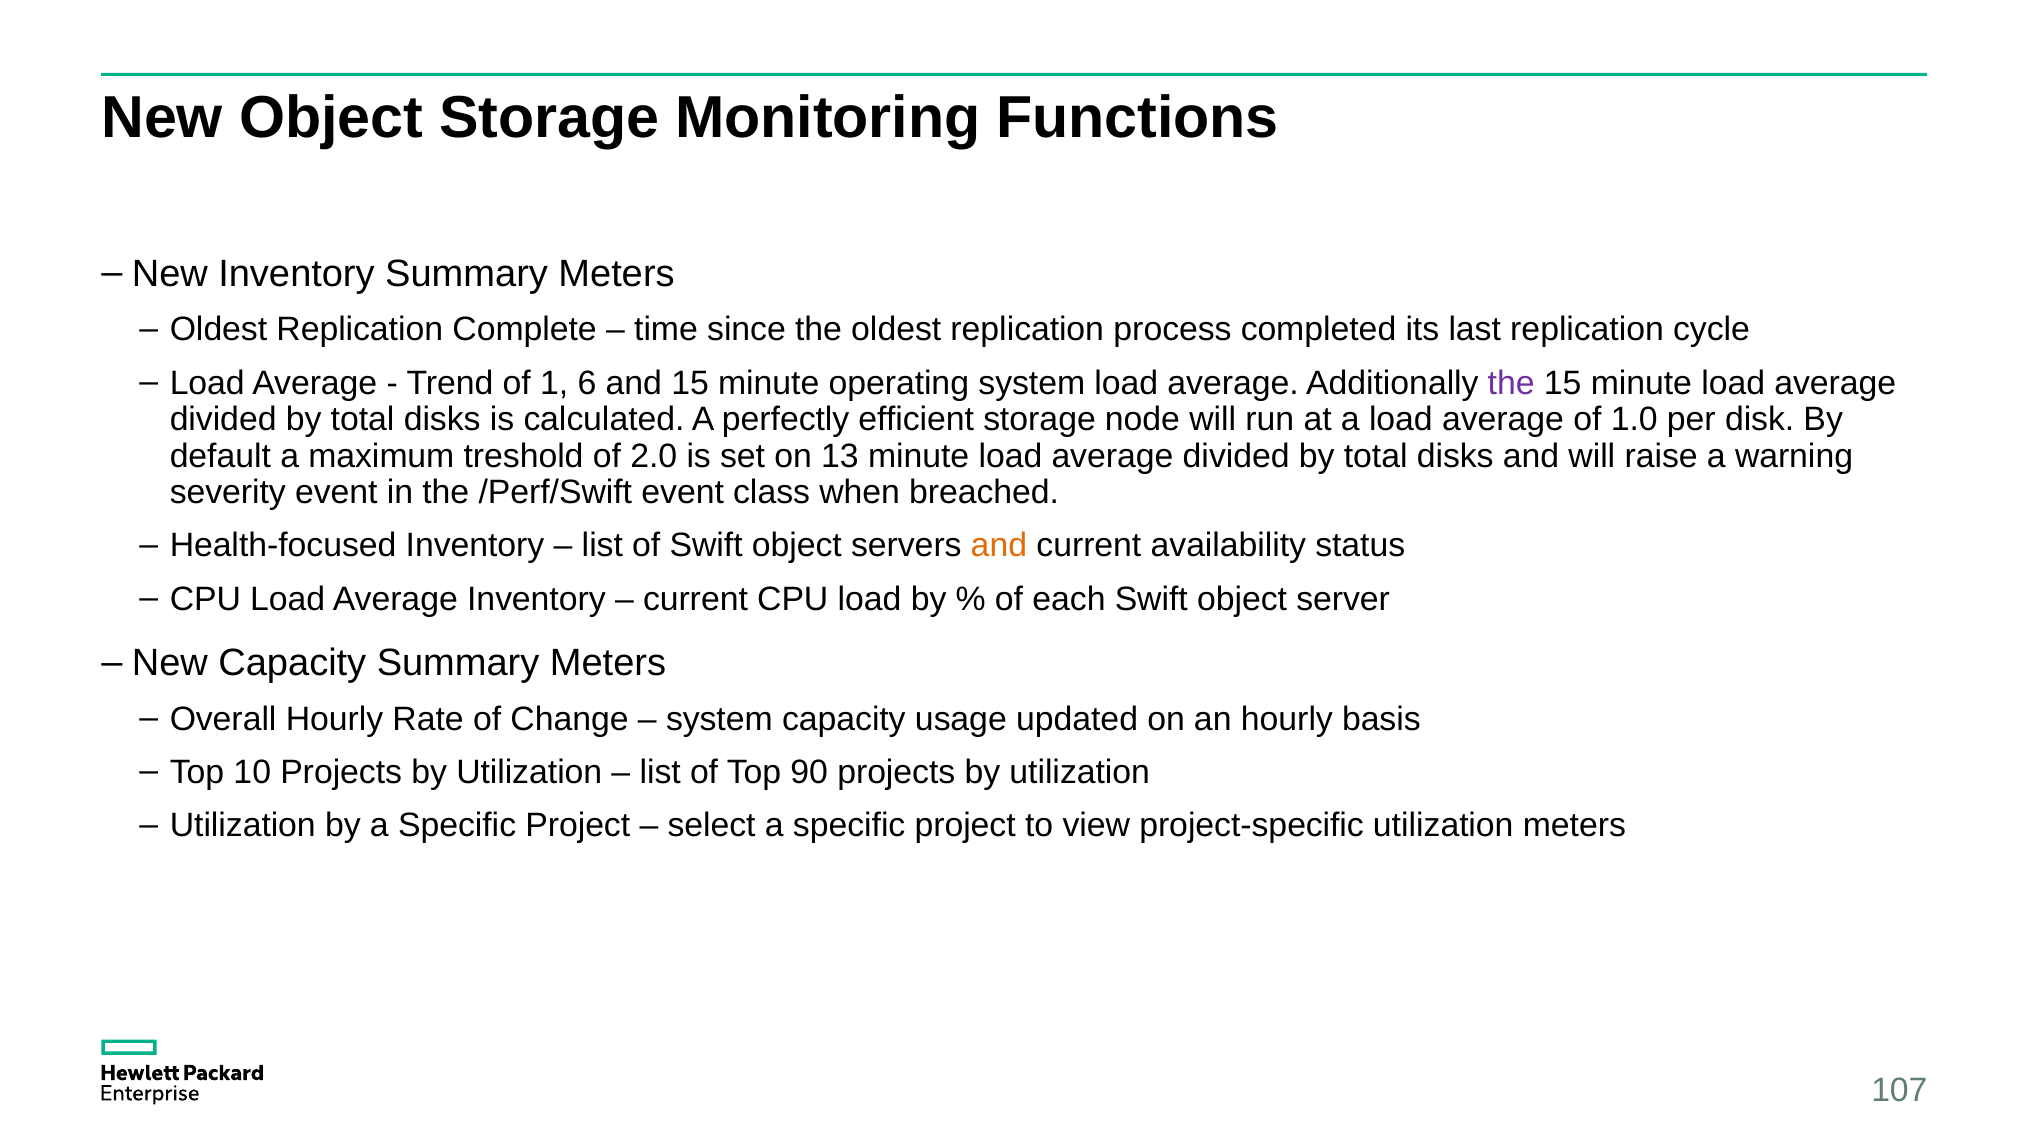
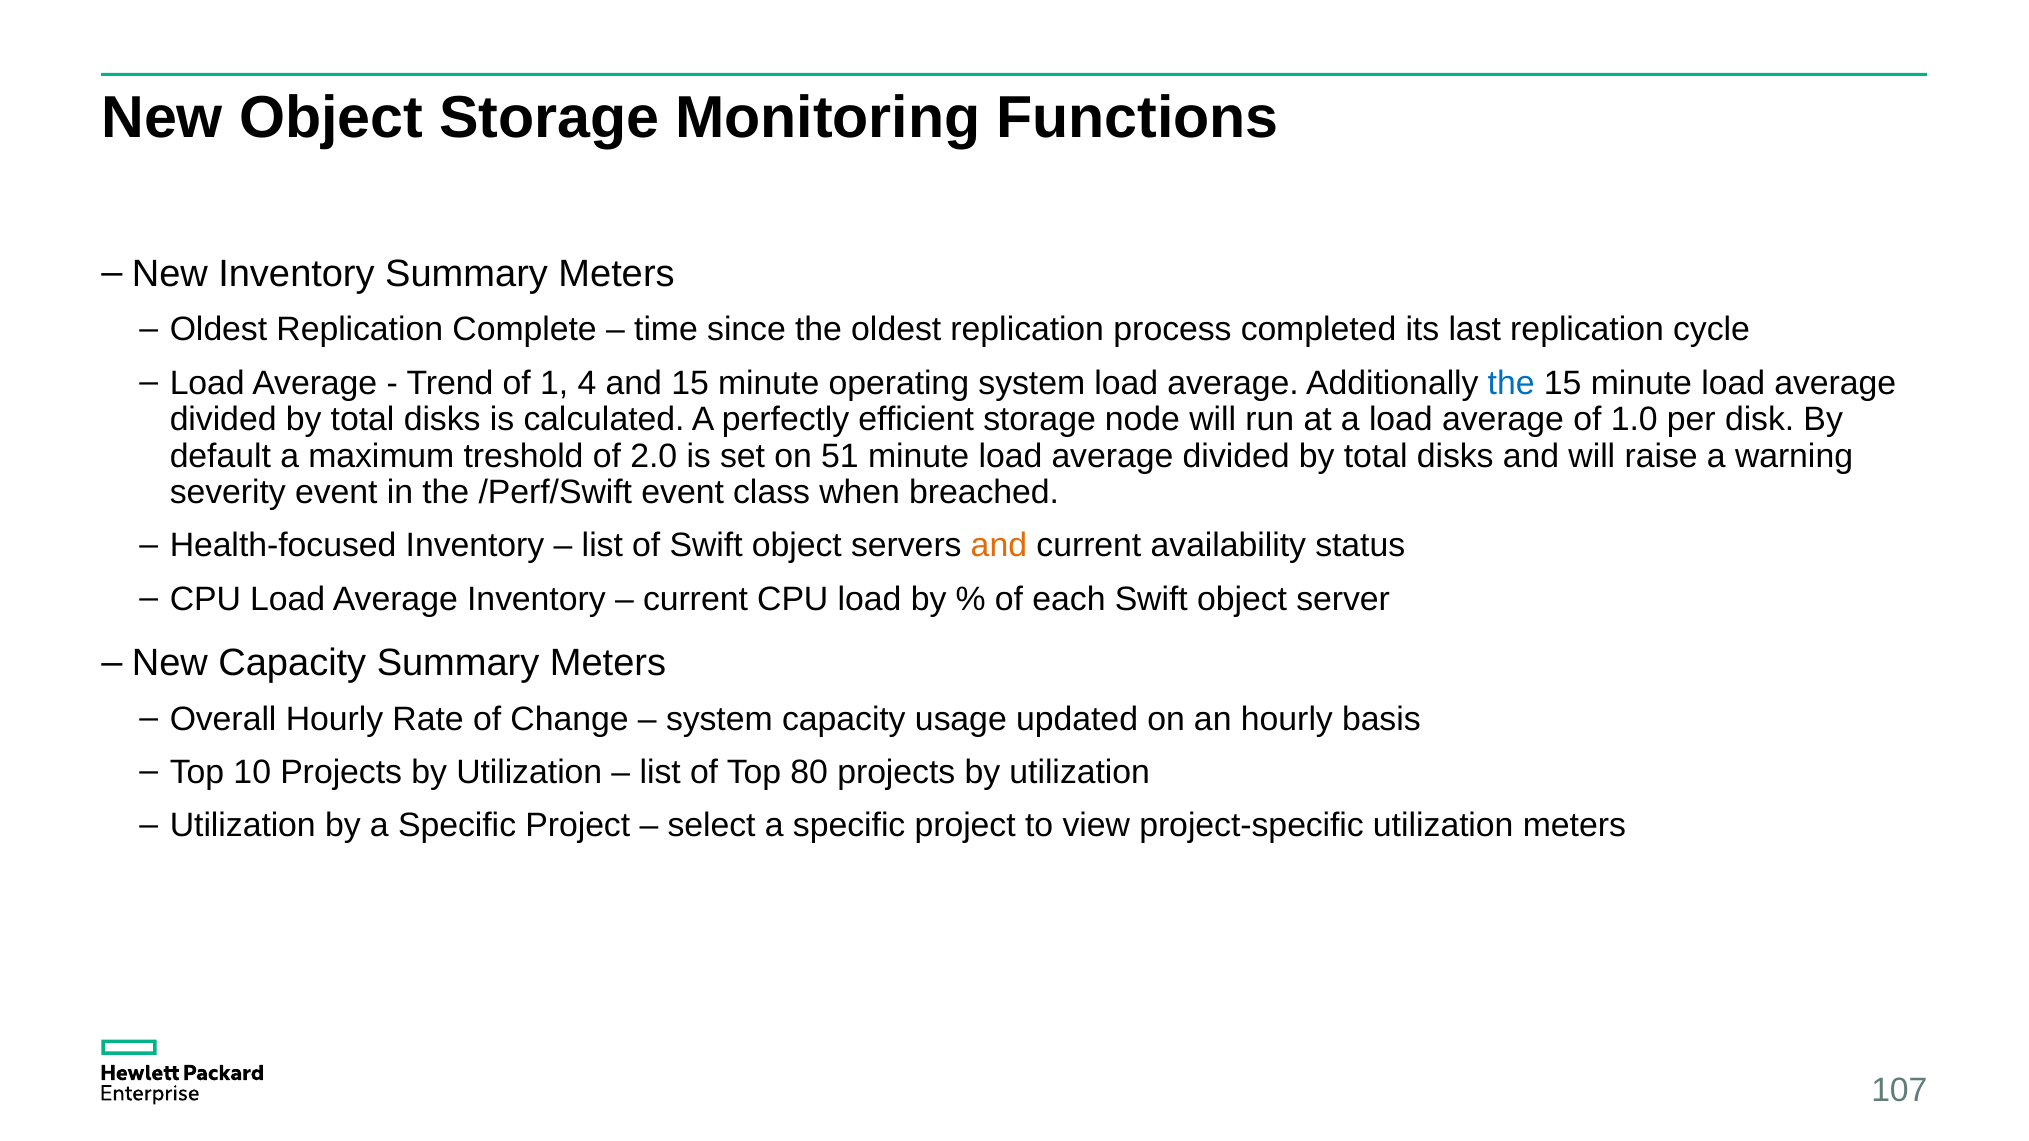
6: 6 -> 4
the at (1511, 383) colour: purple -> blue
13: 13 -> 51
90: 90 -> 80
